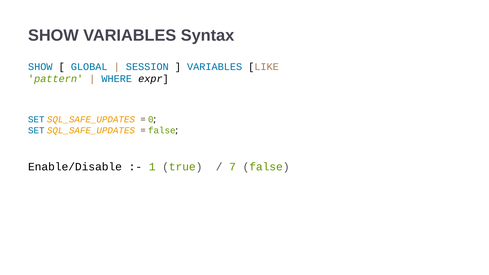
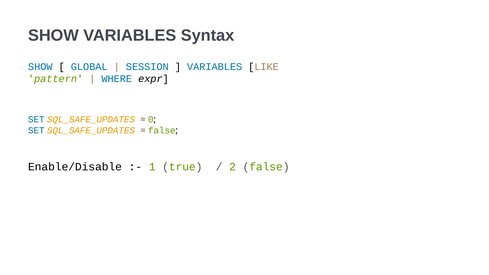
7: 7 -> 2
